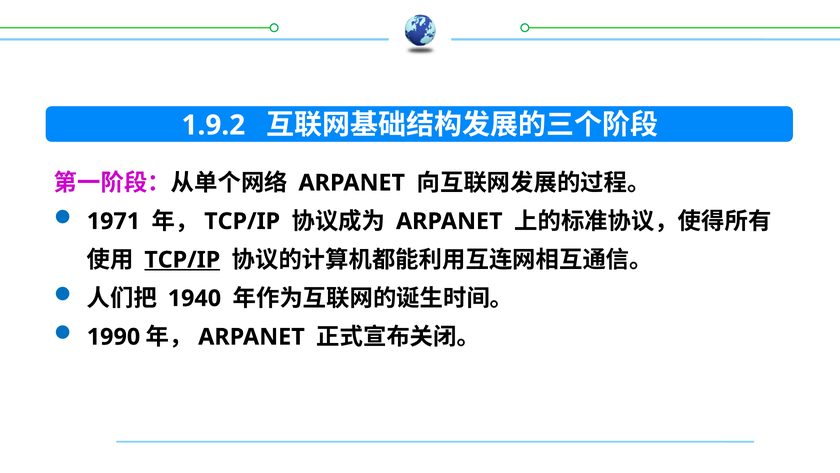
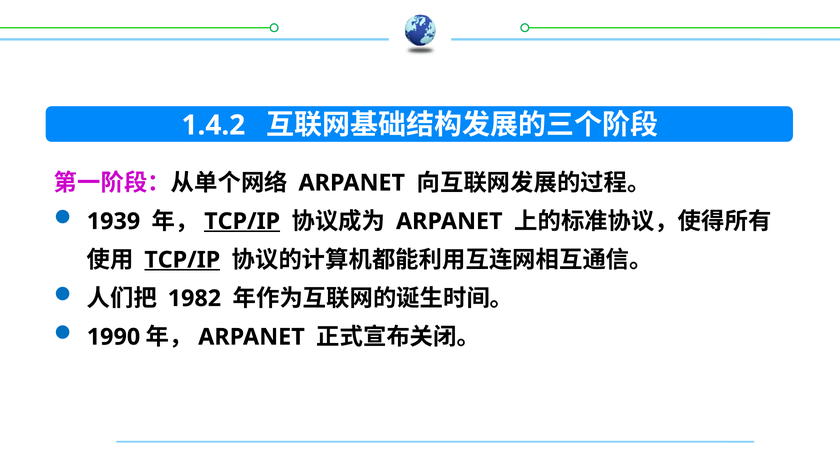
1.9.2: 1.9.2 -> 1.4.2
1971: 1971 -> 1939
TCP/IP at (242, 221) underline: none -> present
1940: 1940 -> 1982
